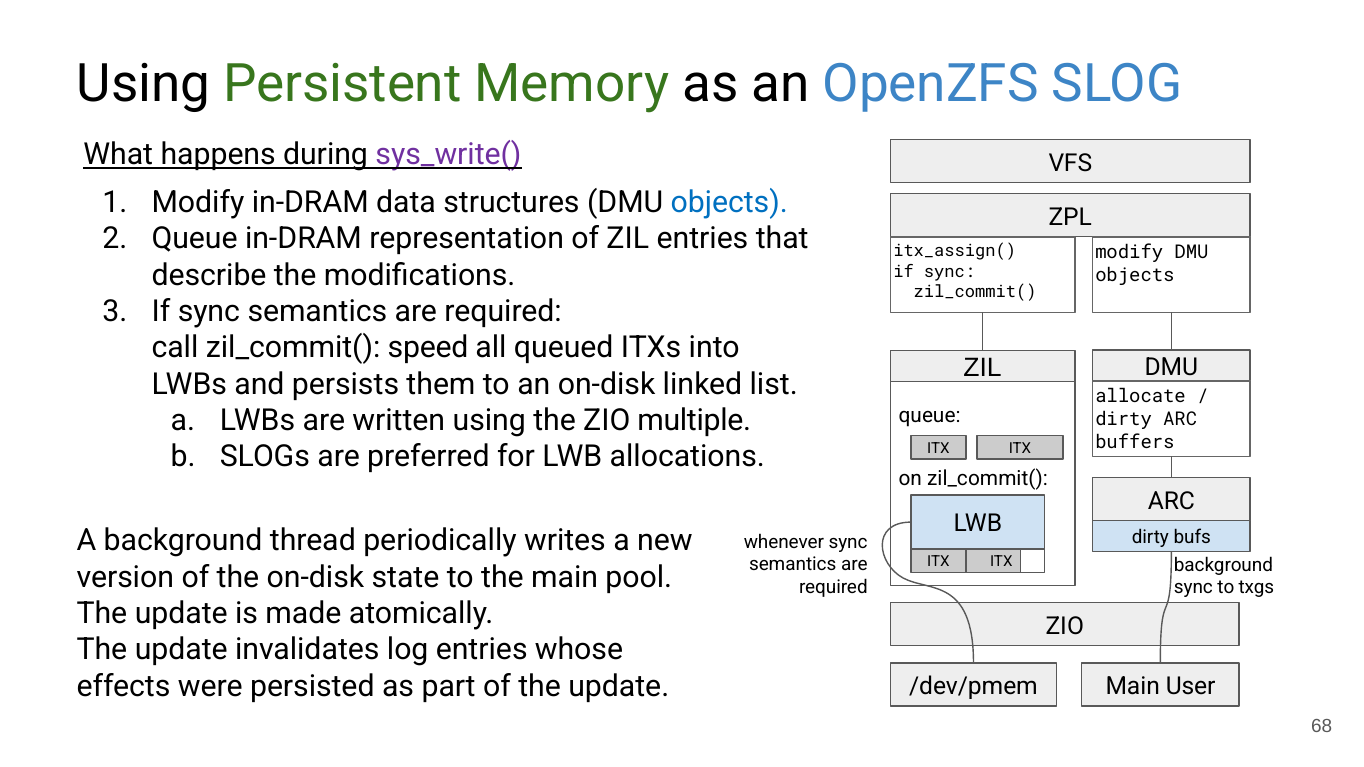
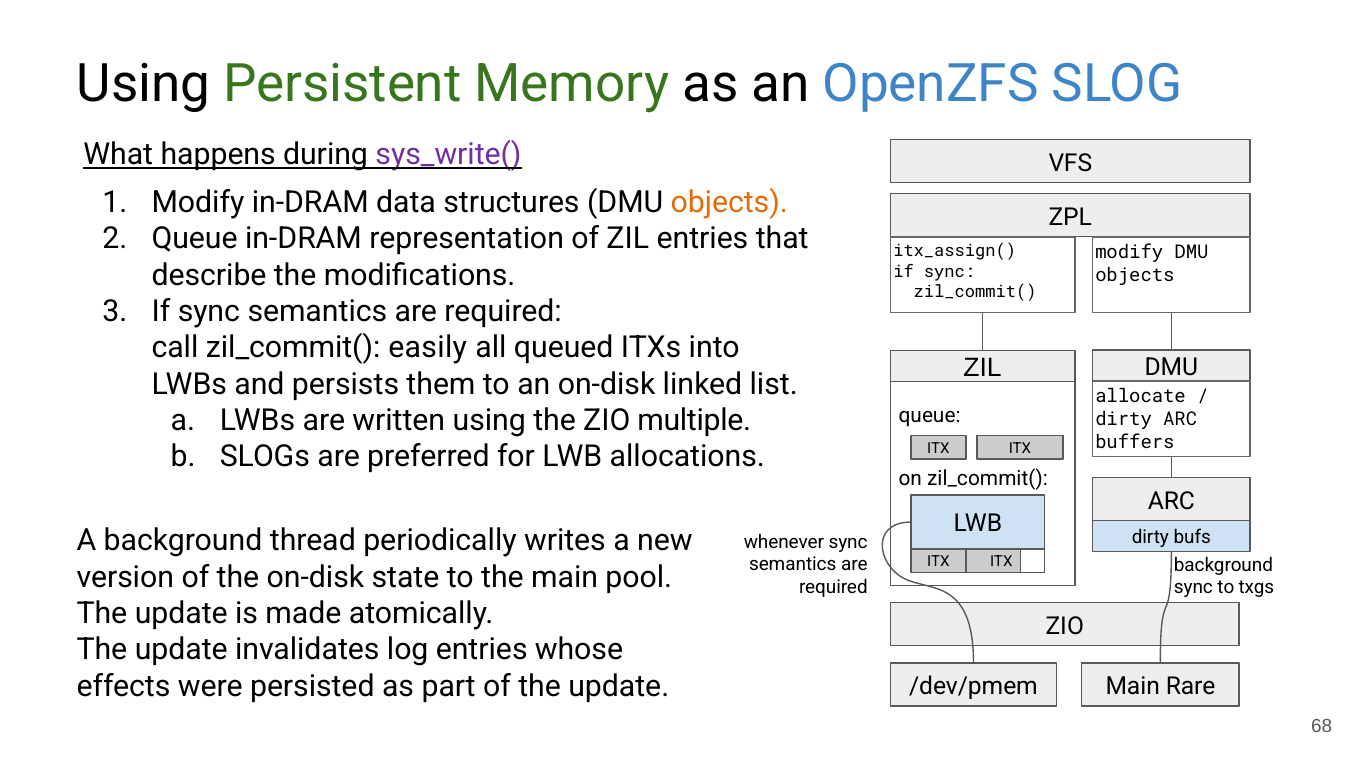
objects at (729, 203) colour: blue -> orange
speed: speed -> easily
User: User -> Rare
